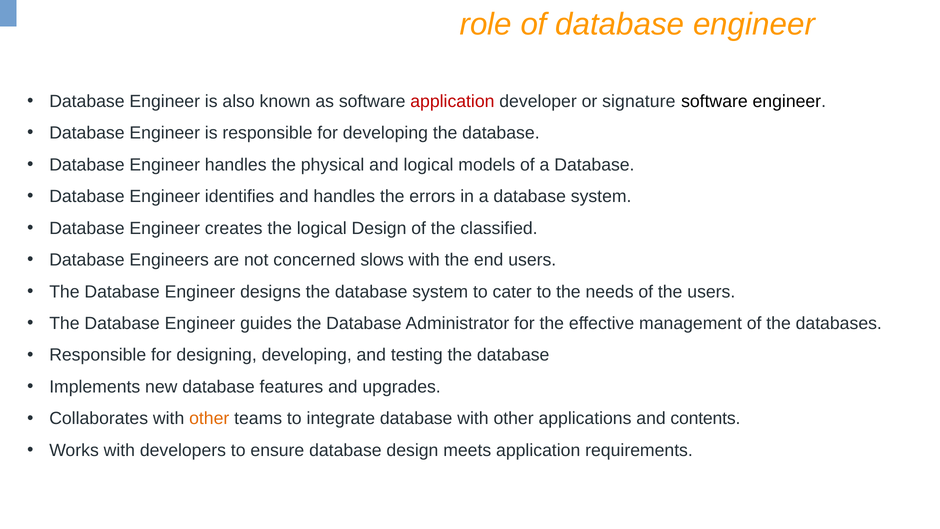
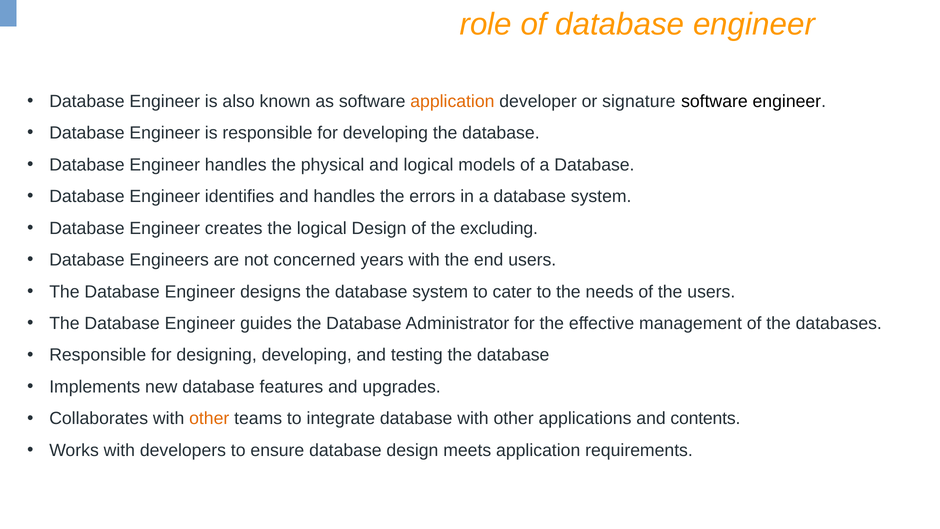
application at (452, 101) colour: red -> orange
classified: classified -> excluding
slows: slows -> years
